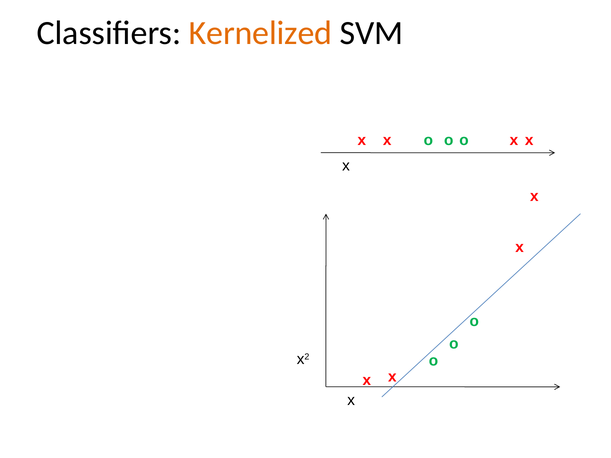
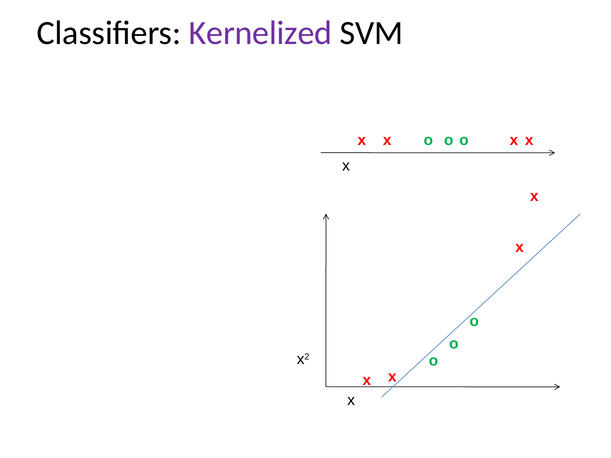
Kernelized colour: orange -> purple
